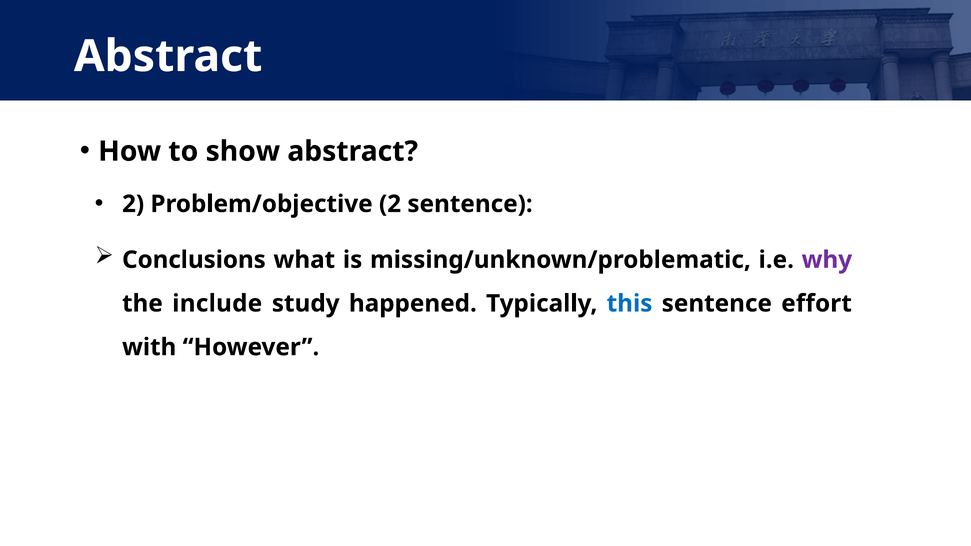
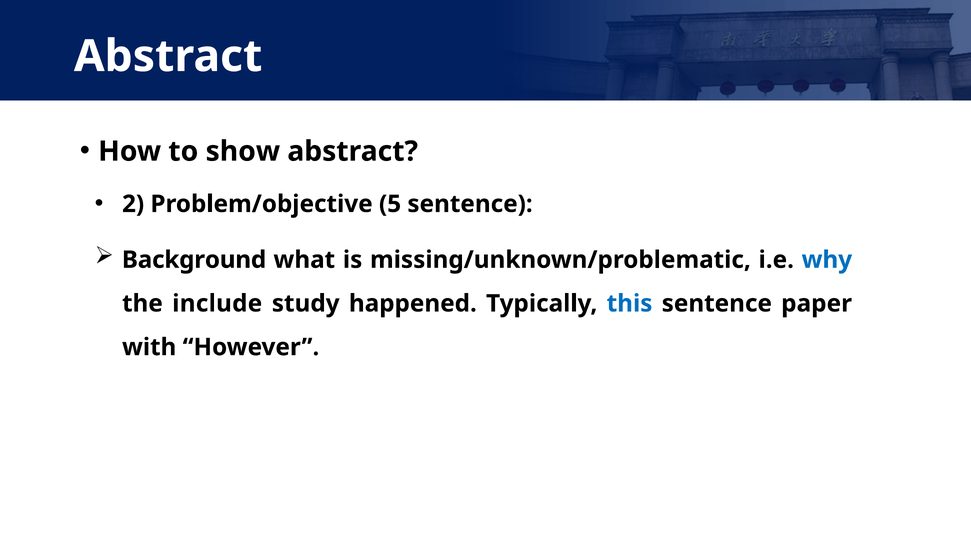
Problem/objective 2: 2 -> 5
Conclusions: Conclusions -> Background
why colour: purple -> blue
effort: effort -> paper
